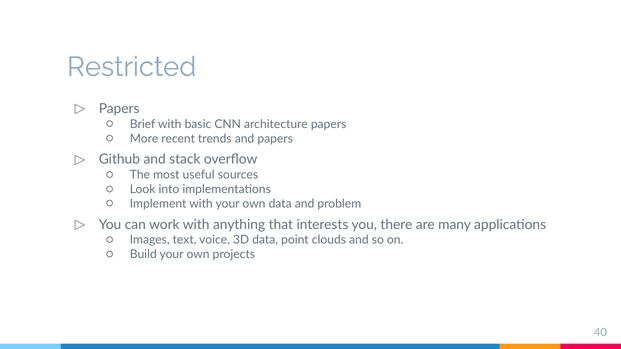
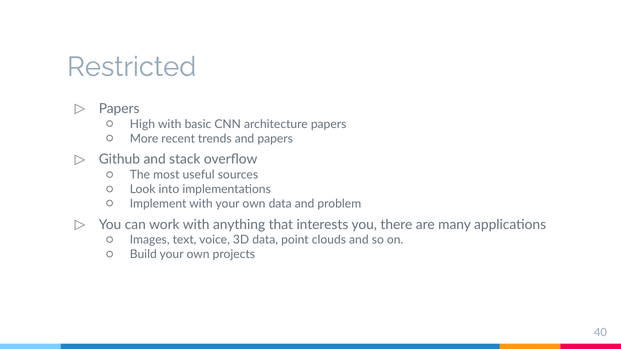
Brief: Brief -> High
